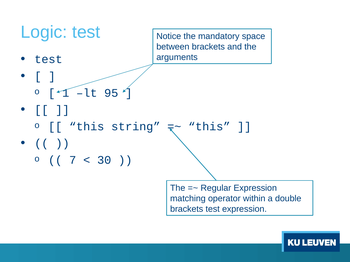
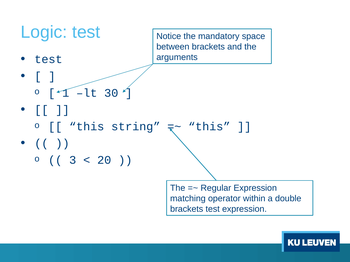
95: 95 -> 30
7: 7 -> 3
30: 30 -> 20
